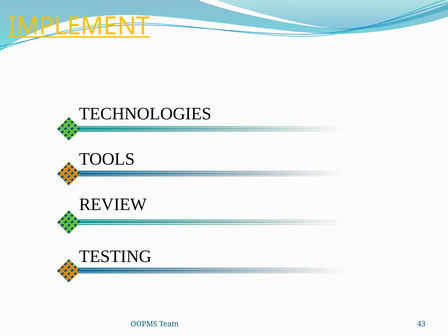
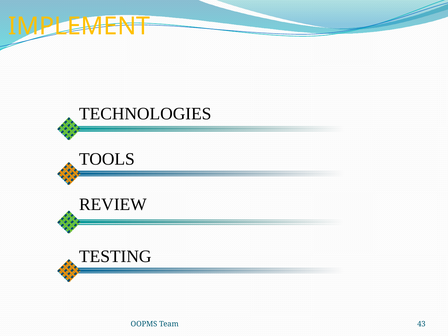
IMPLEMENT underline: present -> none
